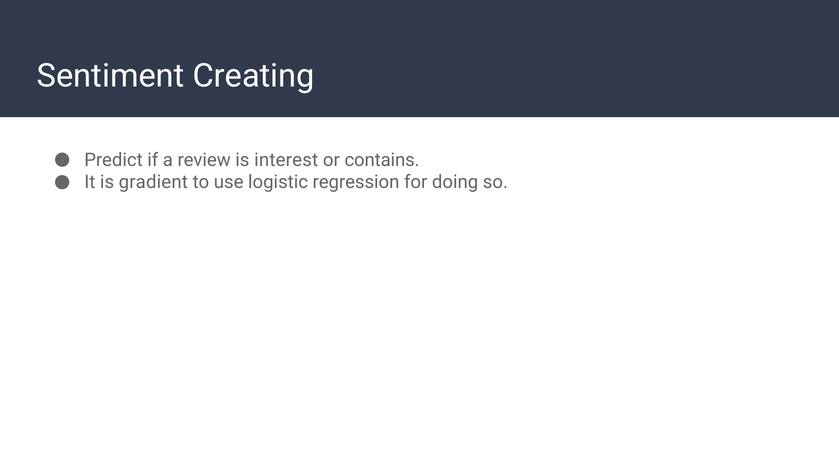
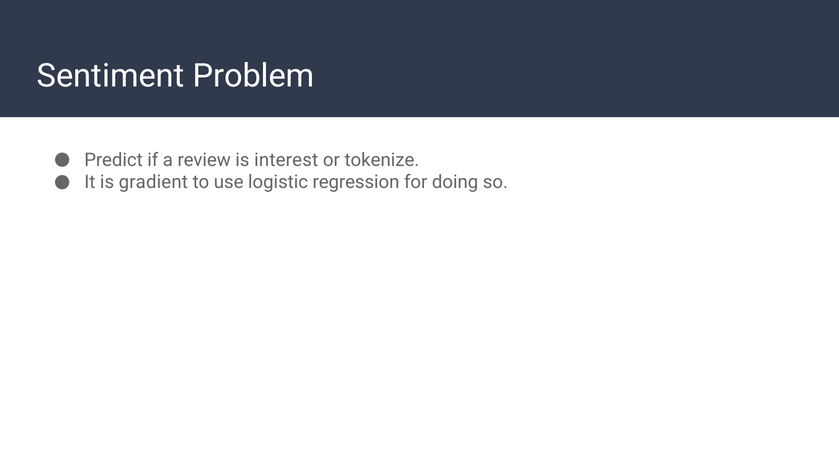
Creating: Creating -> Problem
contains: contains -> tokenize
